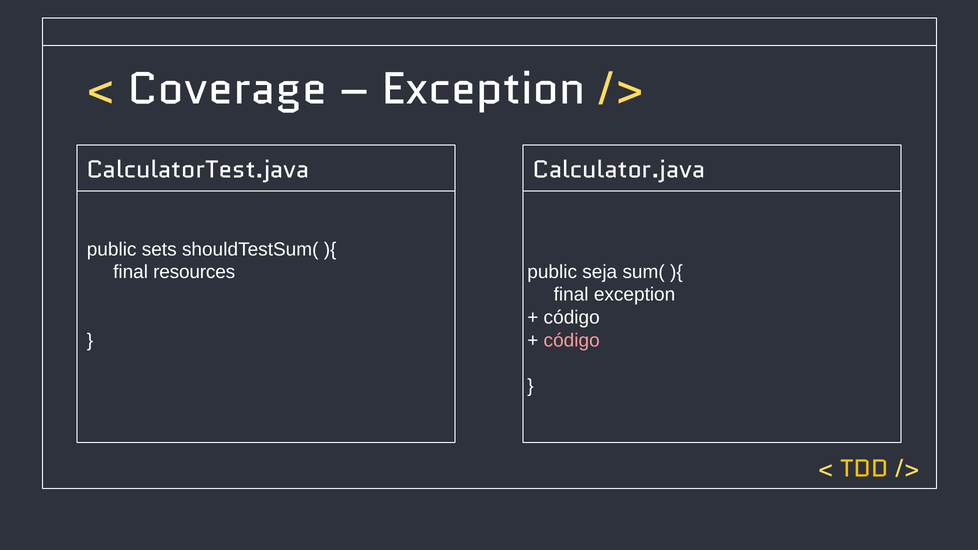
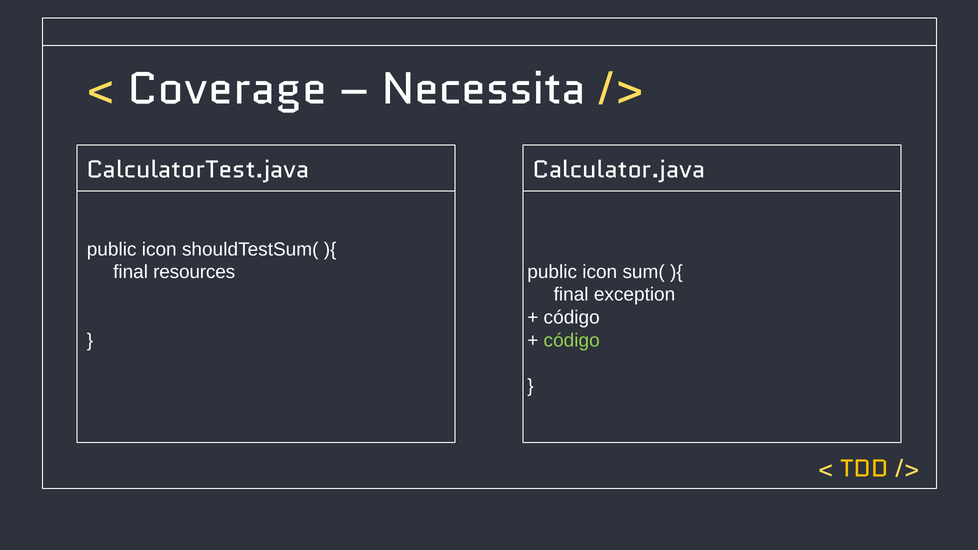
Exception at (483, 89): Exception -> Necessita
sets at (159, 249): sets -> icon
seja at (600, 272): seja -> icon
código at (572, 340) colour: pink -> light green
